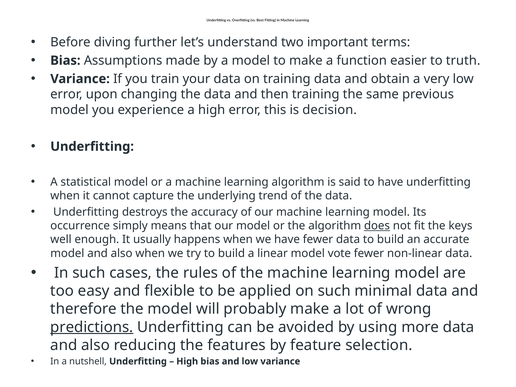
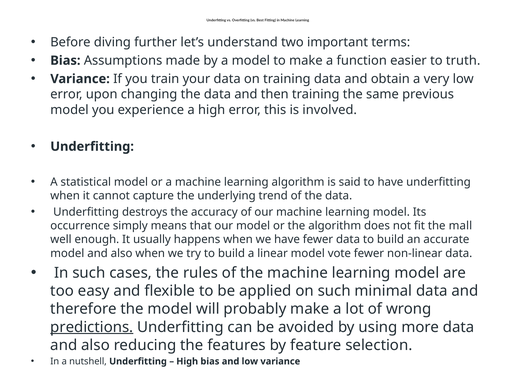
decision: decision -> involved
does underline: present -> none
keys: keys -> mall
